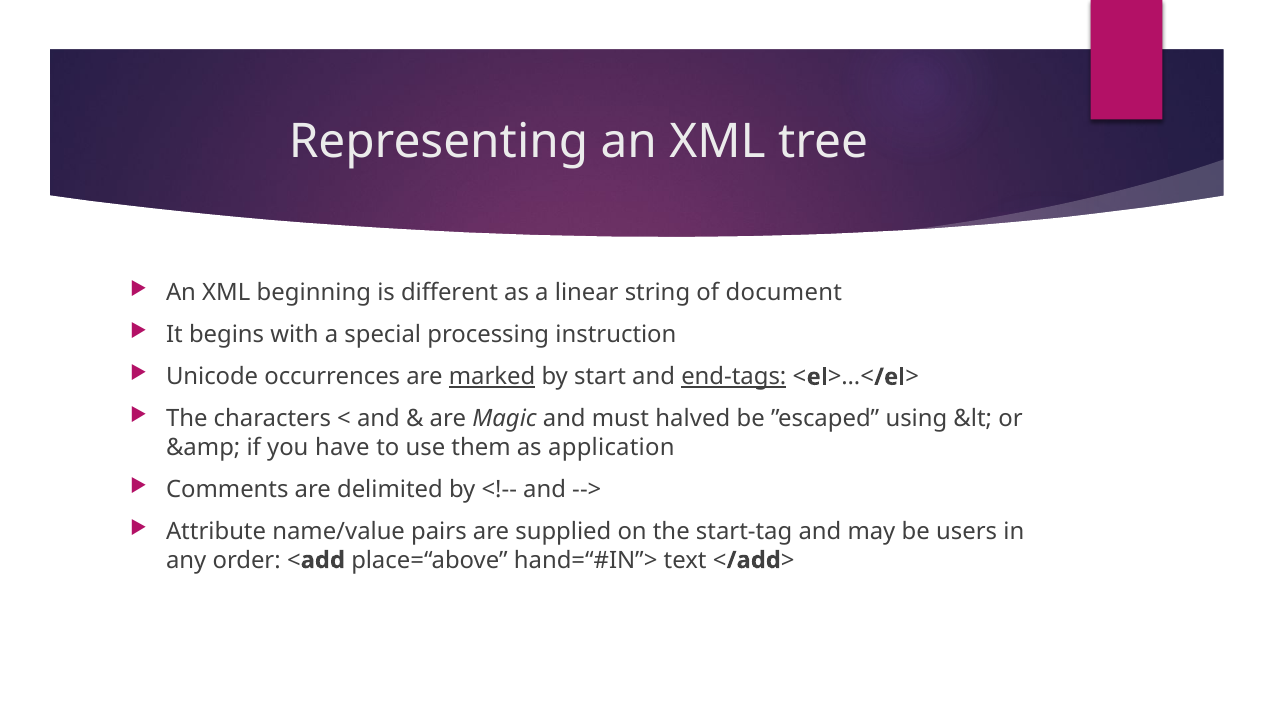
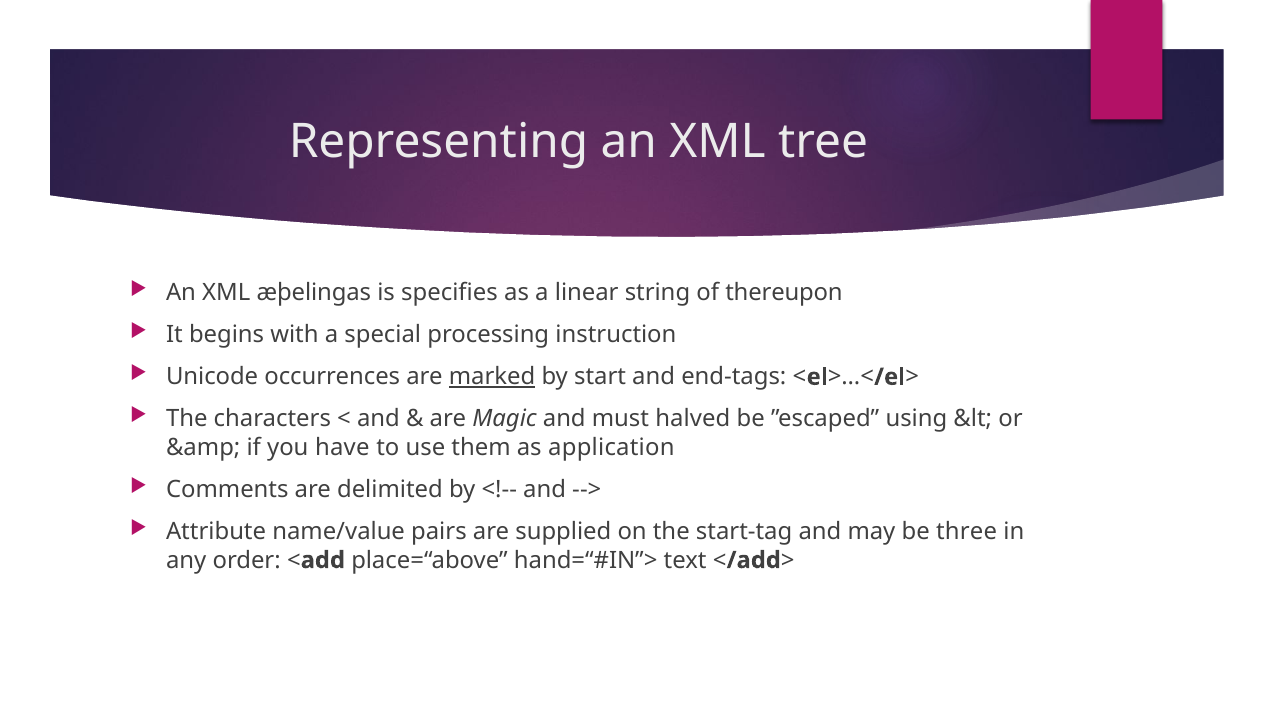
beginning: beginning -> æþelingas
different: different -> specifies
document: document -> thereupon
end-tags underline: present -> none
users: users -> three
